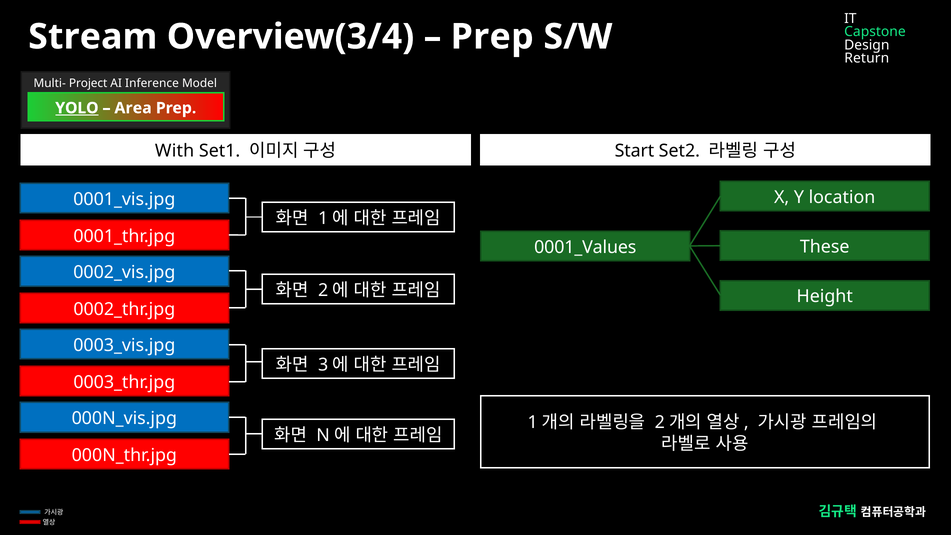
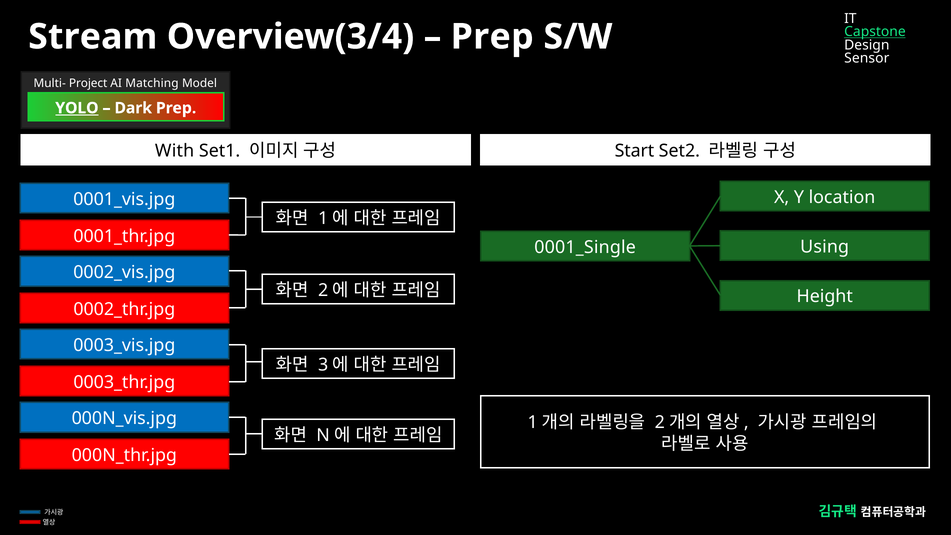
Capstone underline: none -> present
Return: Return -> Sensor
Inference: Inference -> Matching
Area: Area -> Dark
These: These -> Using
0001_Values: 0001_Values -> 0001_Single
